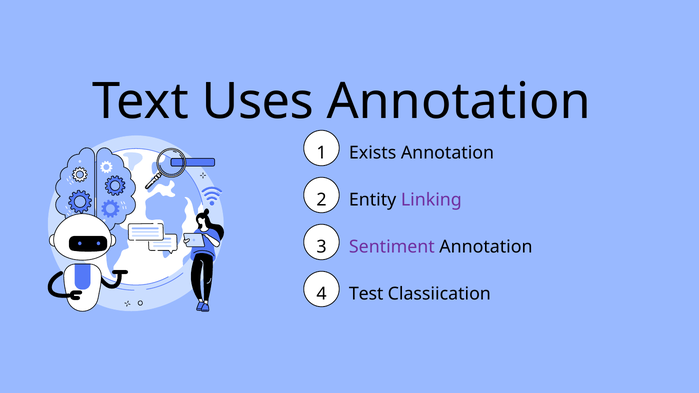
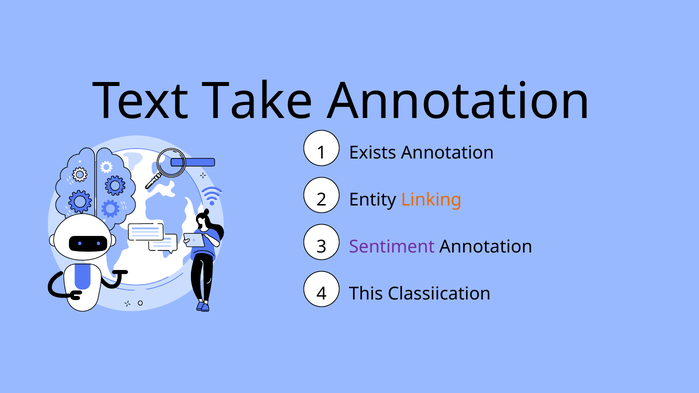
Uses: Uses -> Take
Linking colour: purple -> orange
Test: Test -> This
